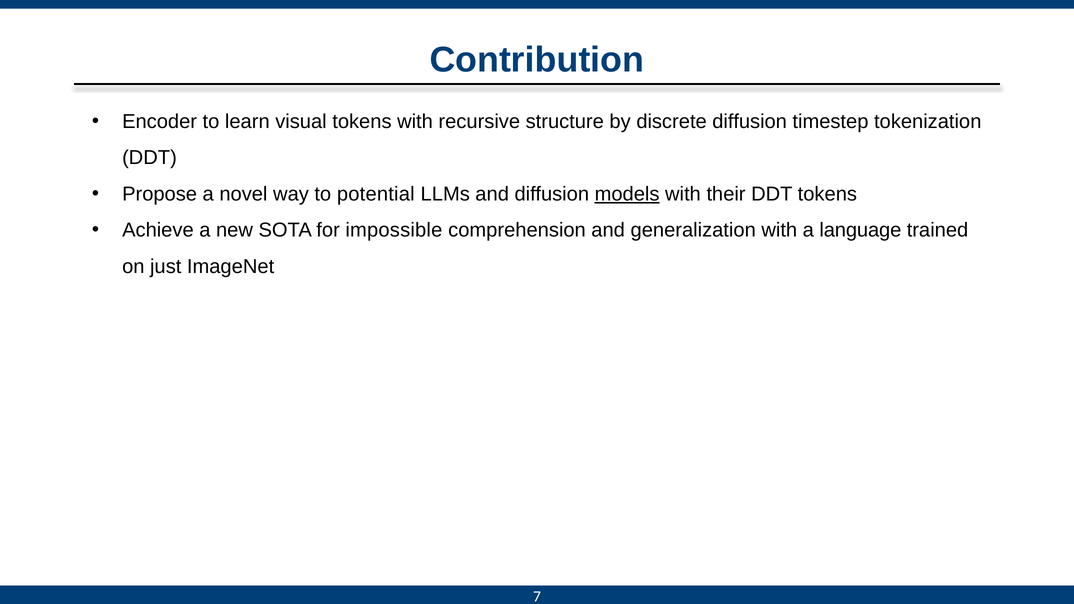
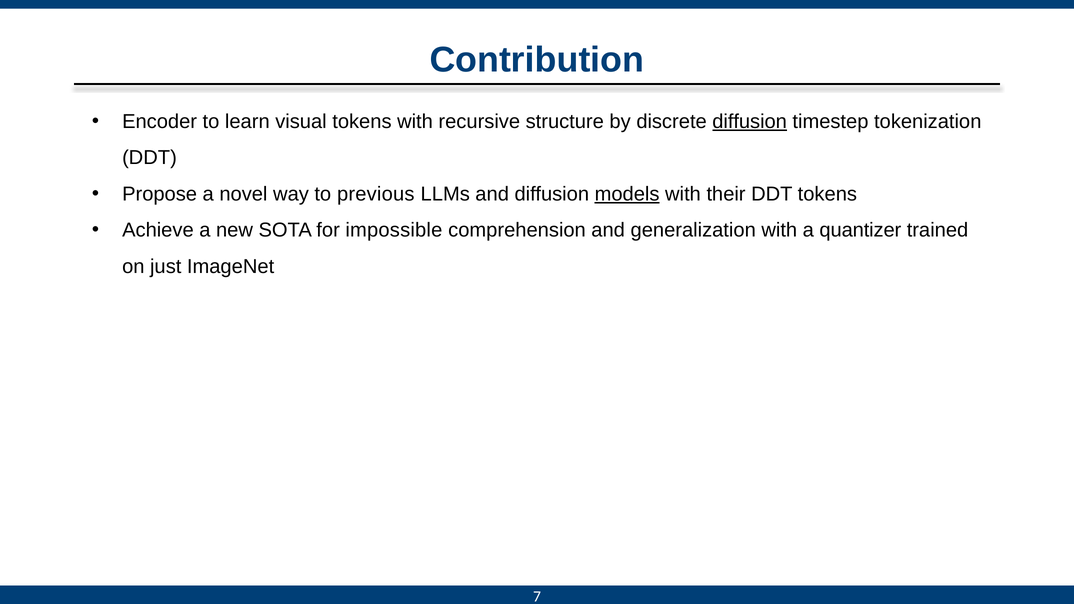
diffusion at (750, 122) underline: none -> present
potential: potential -> previous
language: language -> quantizer
